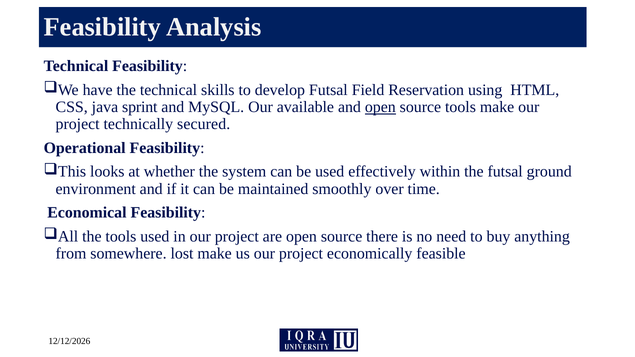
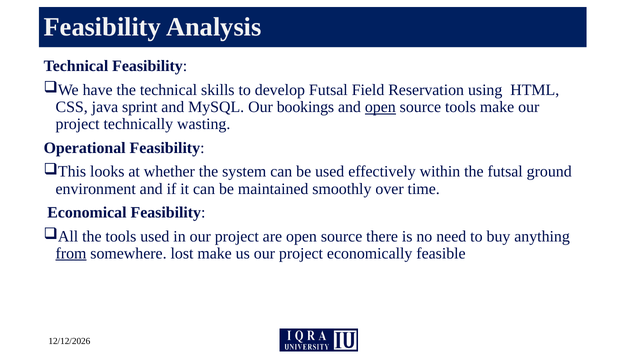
available: available -> bookings
secured: secured -> wasting
from underline: none -> present
